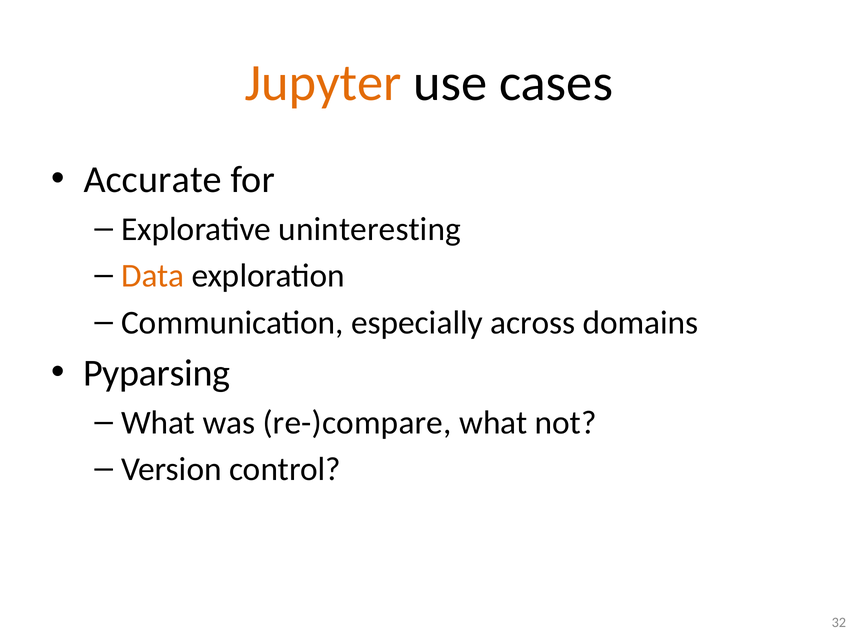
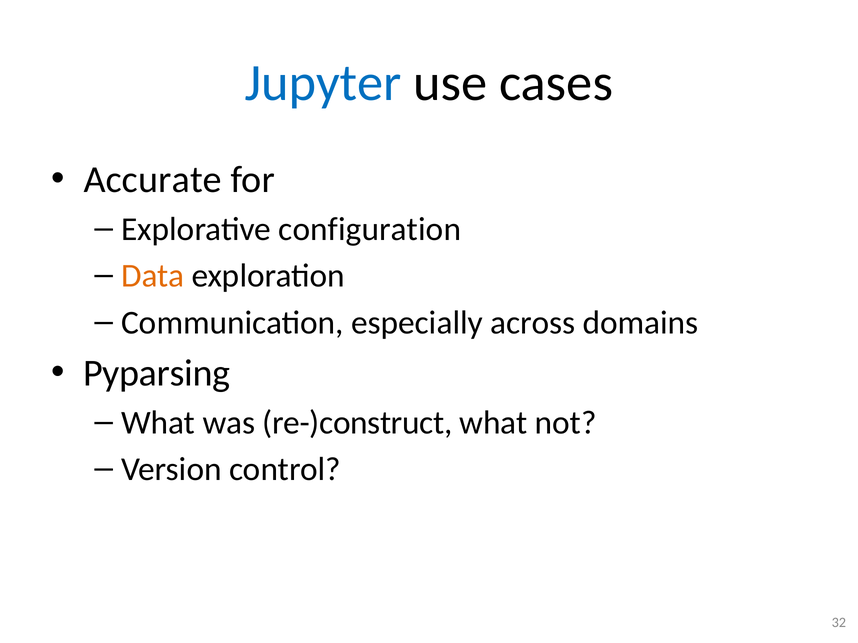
Jupyter colour: orange -> blue
uninteresting: uninteresting -> configuration
re-)compare: re-)compare -> re-)construct
